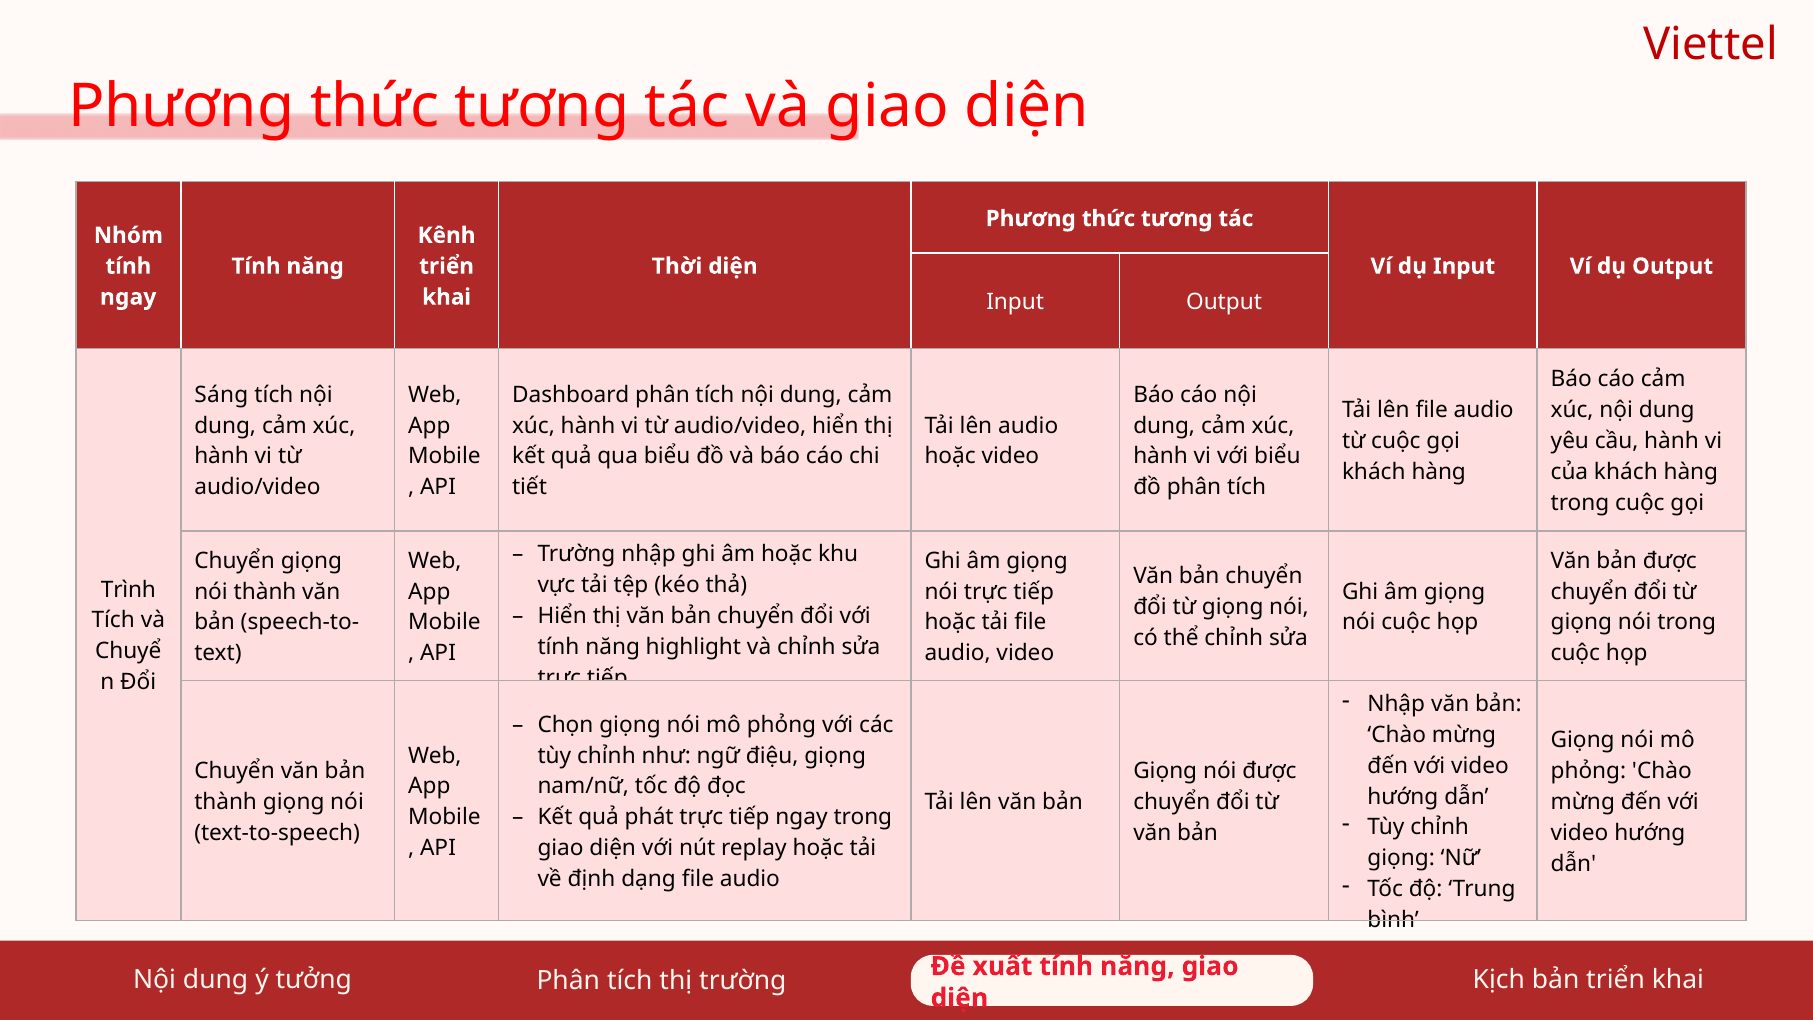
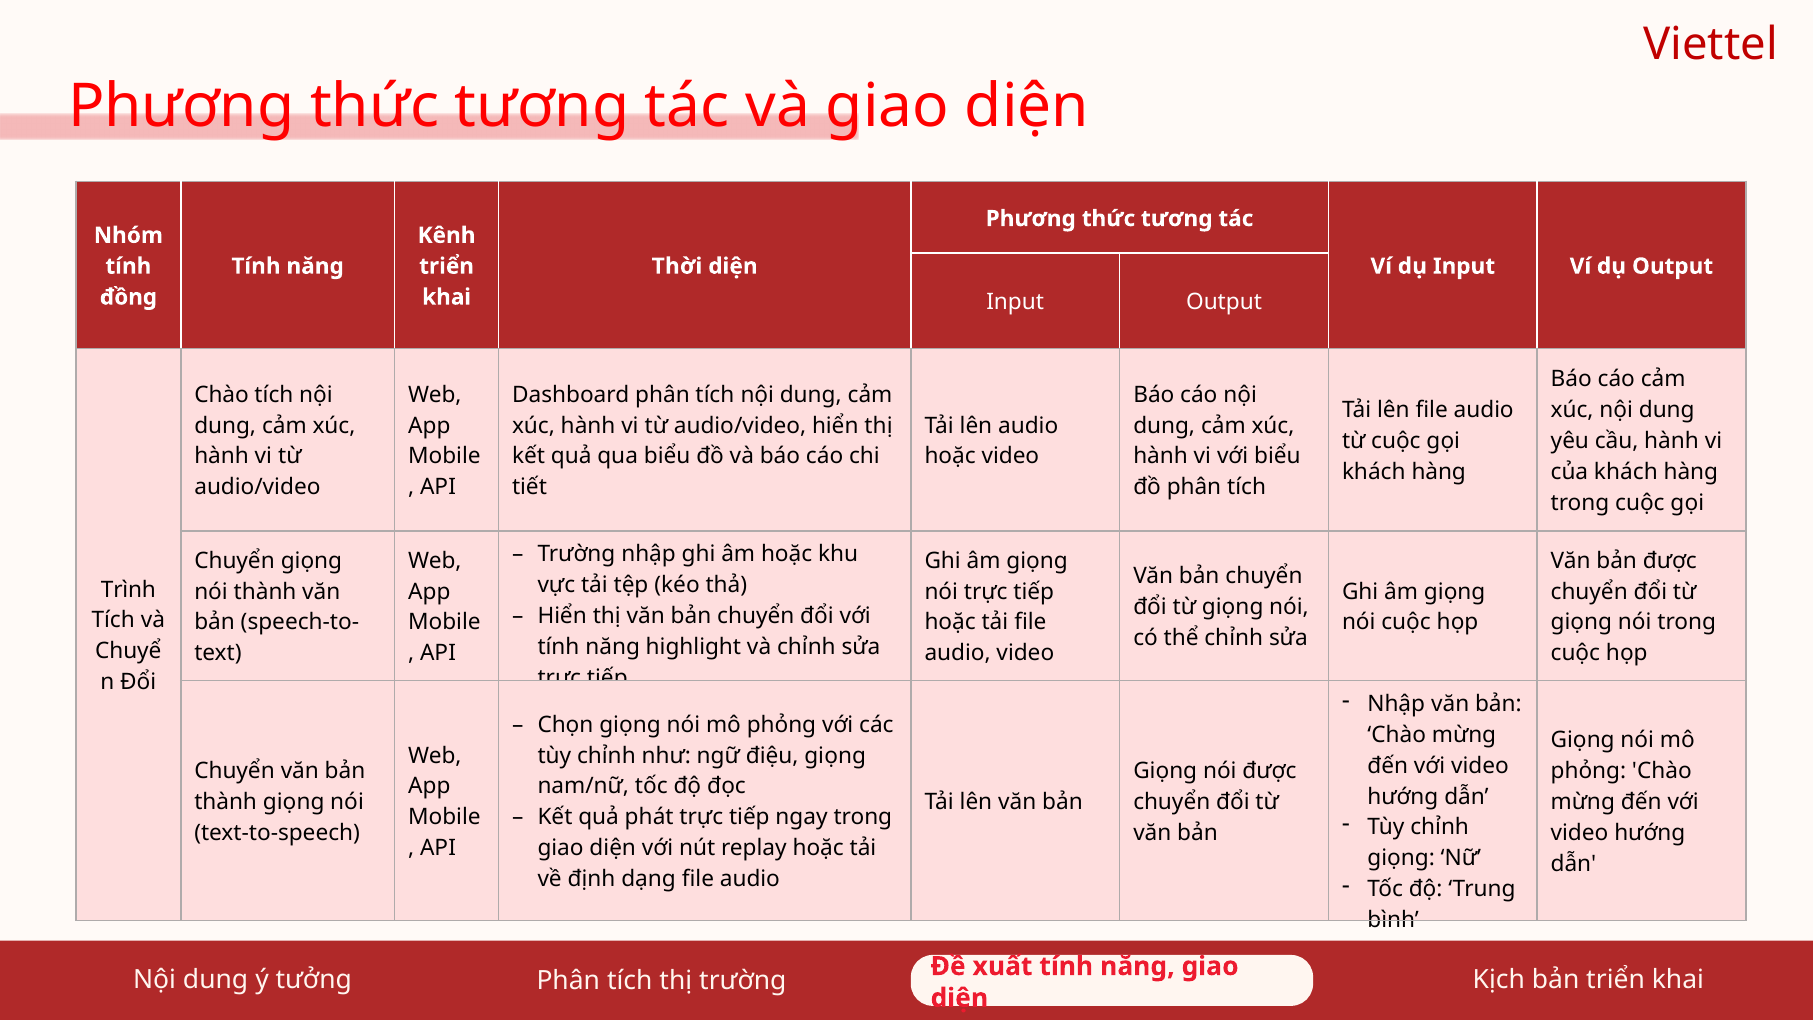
ngay at (128, 297): ngay -> đồng
Sáng at (221, 395): Sáng -> Chào
